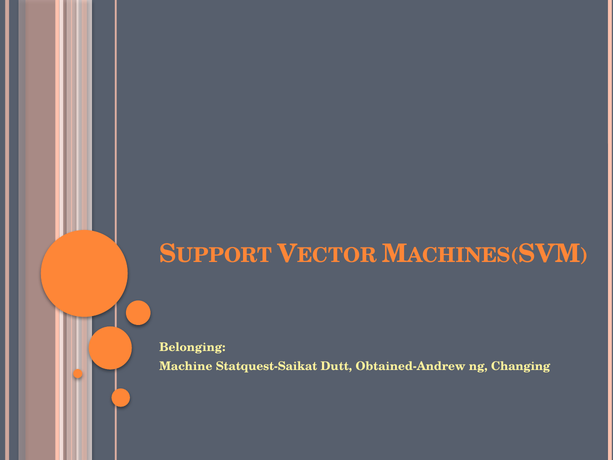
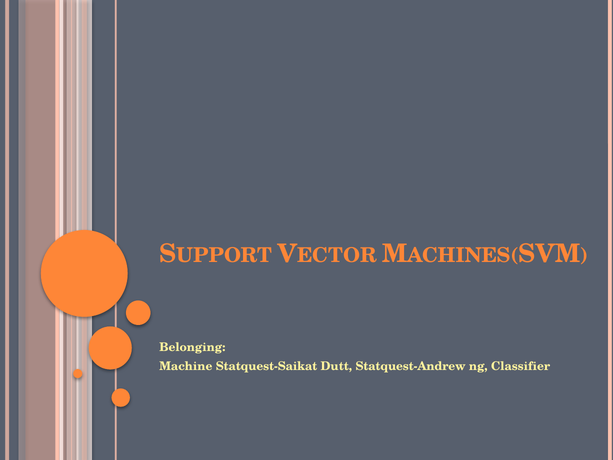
Obtained-Andrew: Obtained-Andrew -> Statquest-Andrew
Changing: Changing -> Classifier
